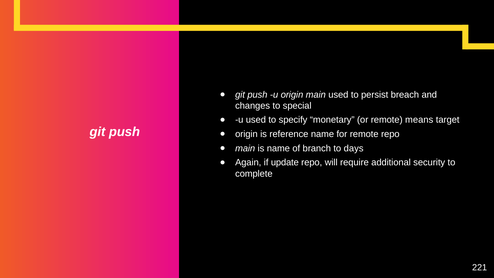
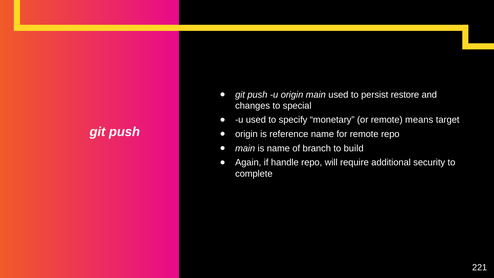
breach: breach -> restore
days: days -> build
update: update -> handle
